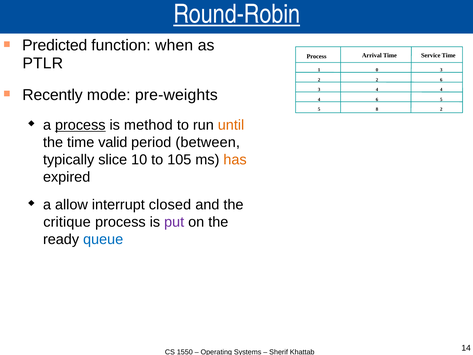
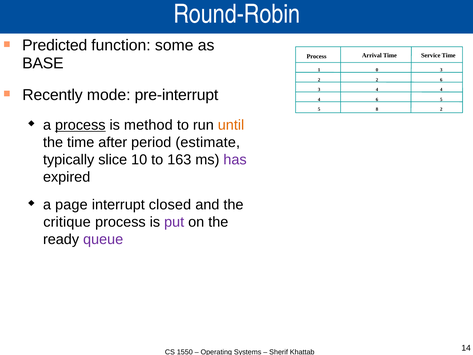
Round-Robin underline: present -> none
when: when -> some
PTLR: PTLR -> BASE
pre-weights: pre-weights -> pre-interrupt
valid: valid -> after
between: between -> estimate
105: 105 -> 163
has colour: orange -> purple
allow: allow -> page
queue colour: blue -> purple
